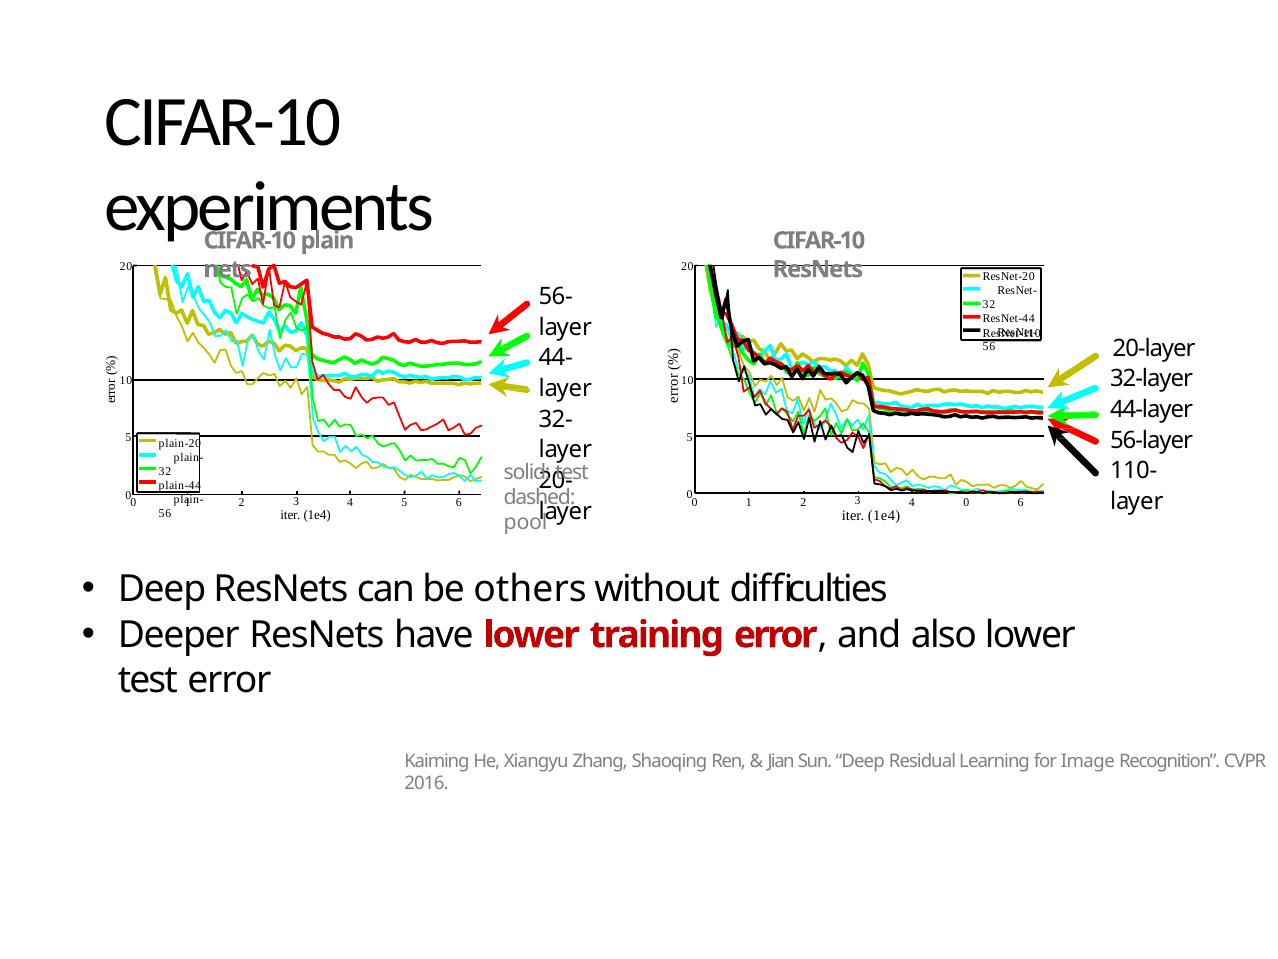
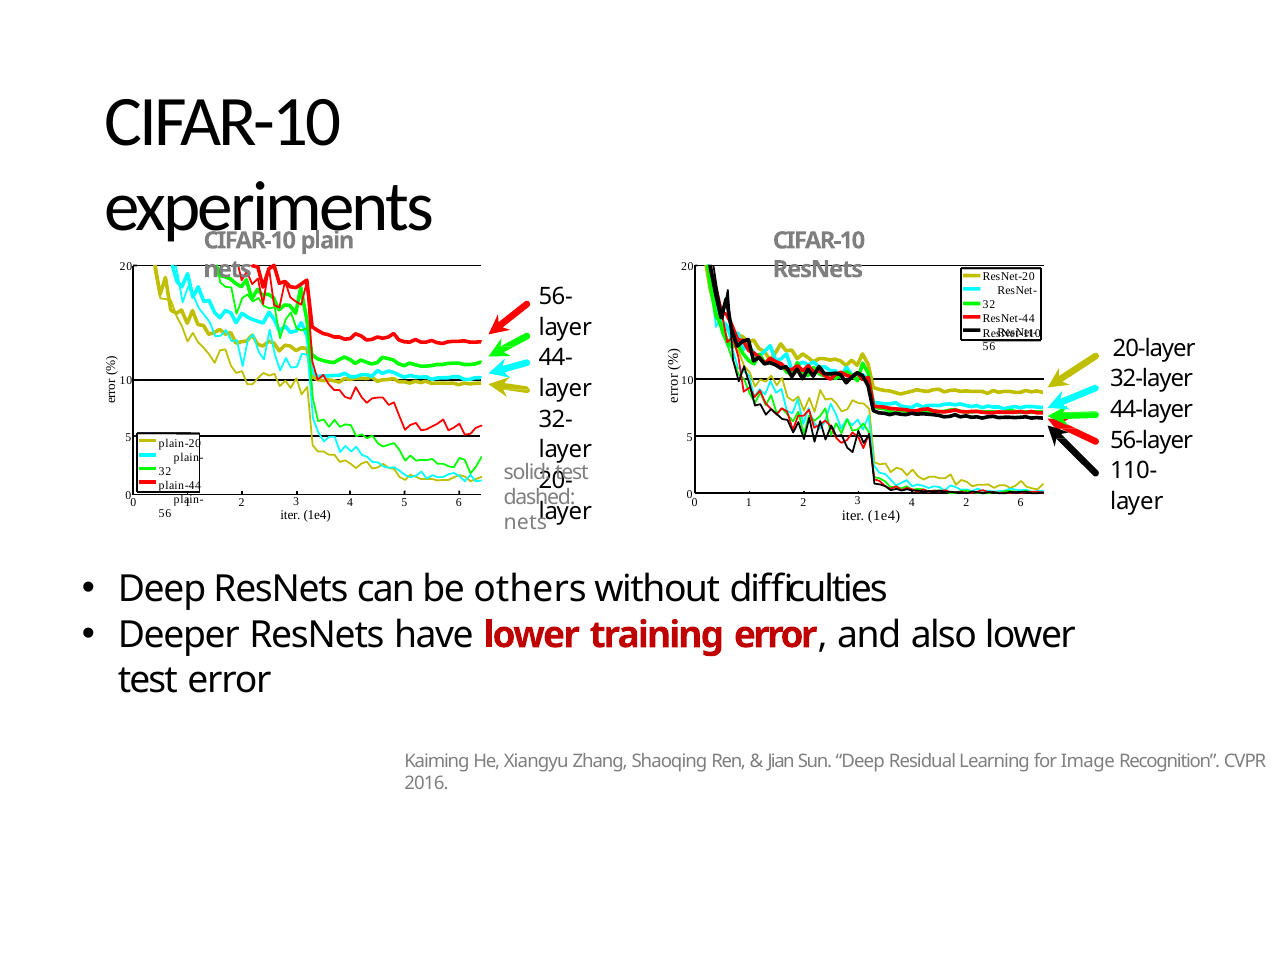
4 0: 0 -> 2
pool at (525, 523): pool -> nets
